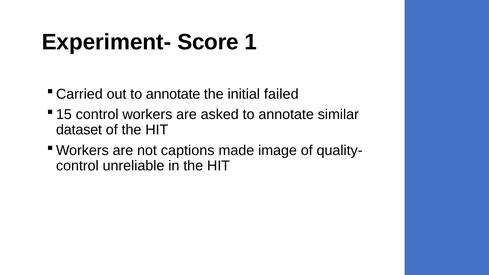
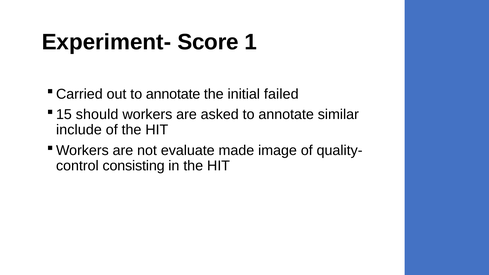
control at (97, 115): control -> should
dataset: dataset -> include
captions: captions -> evaluate
unreliable: unreliable -> consisting
